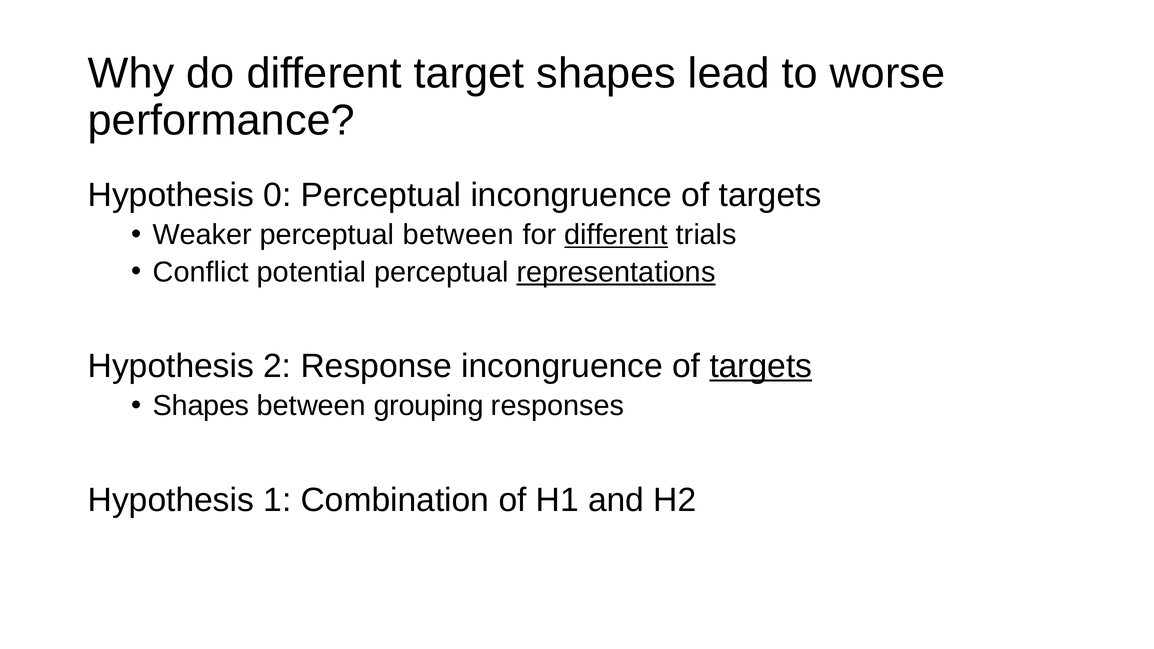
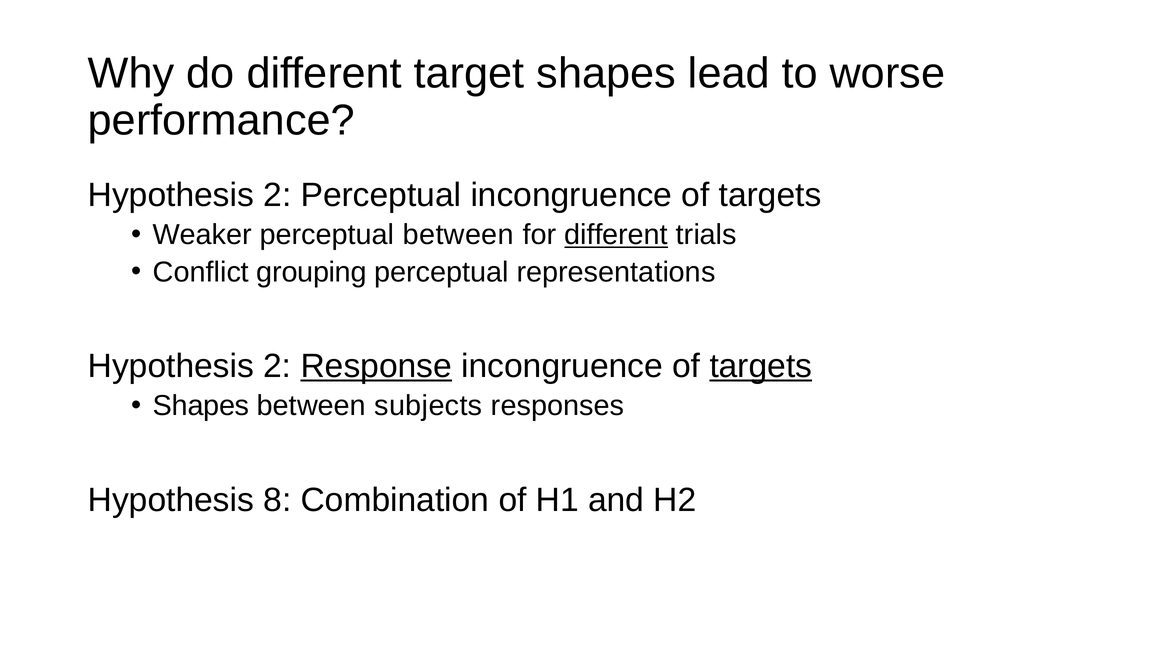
0 at (277, 195): 0 -> 2
potential: potential -> grouping
representations underline: present -> none
Response underline: none -> present
grouping: grouping -> subjects
1: 1 -> 8
